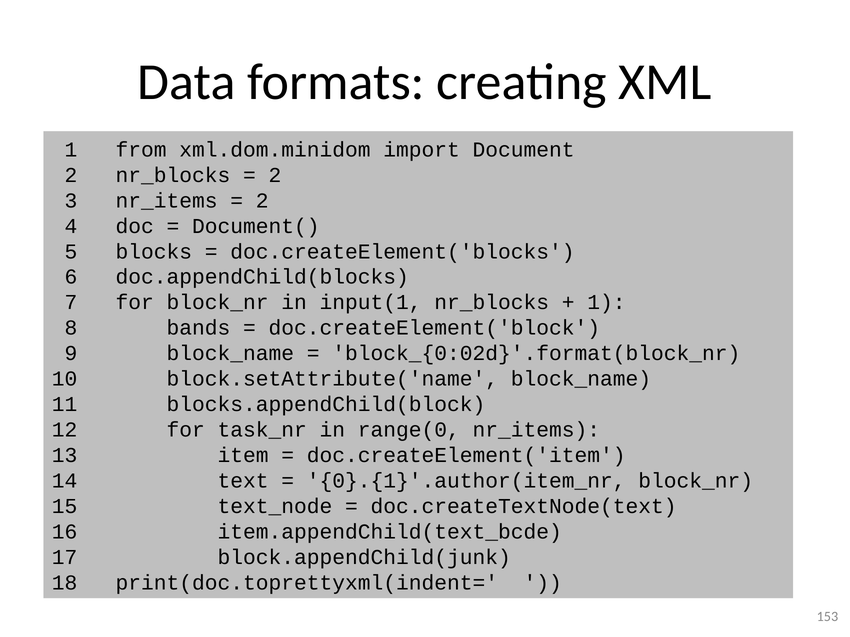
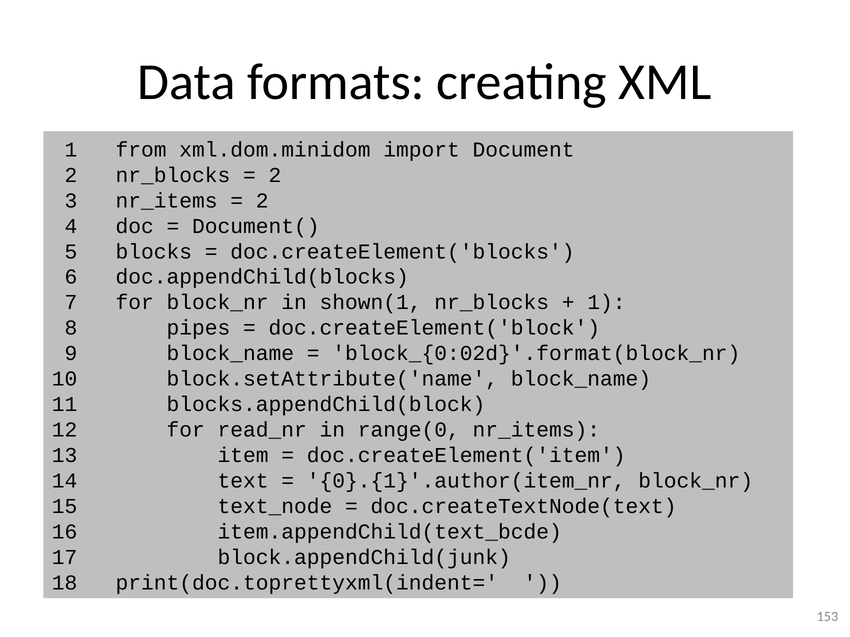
input(1: input(1 -> shown(1
bands: bands -> pipes
task_nr: task_nr -> read_nr
